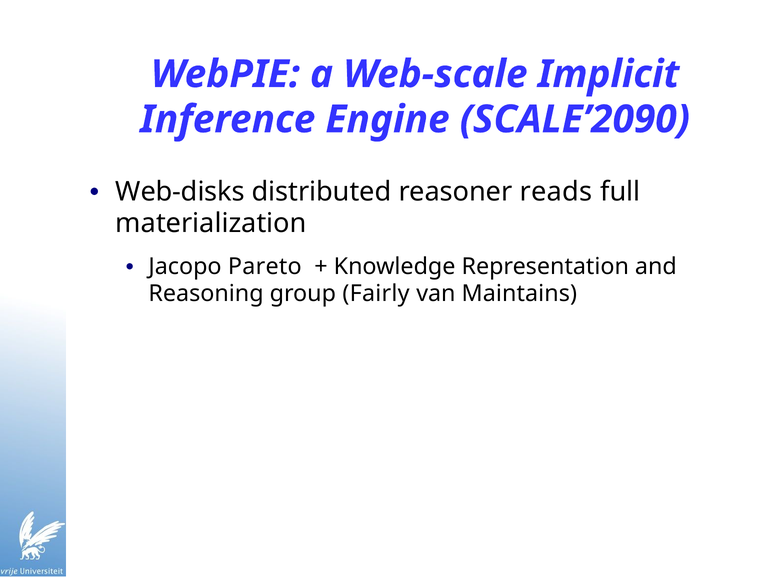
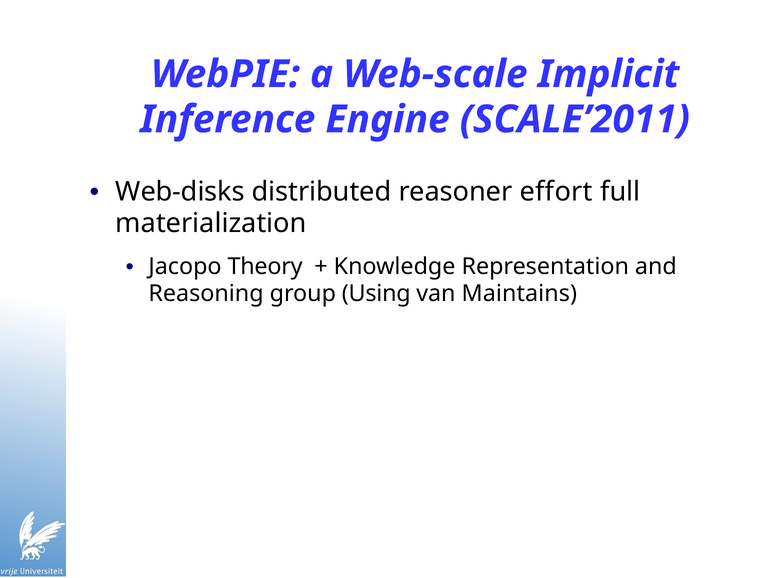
SCALE’2090: SCALE’2090 -> SCALE’2011
reads: reads -> effort
Pareto: Pareto -> Theory
Fairly: Fairly -> Using
